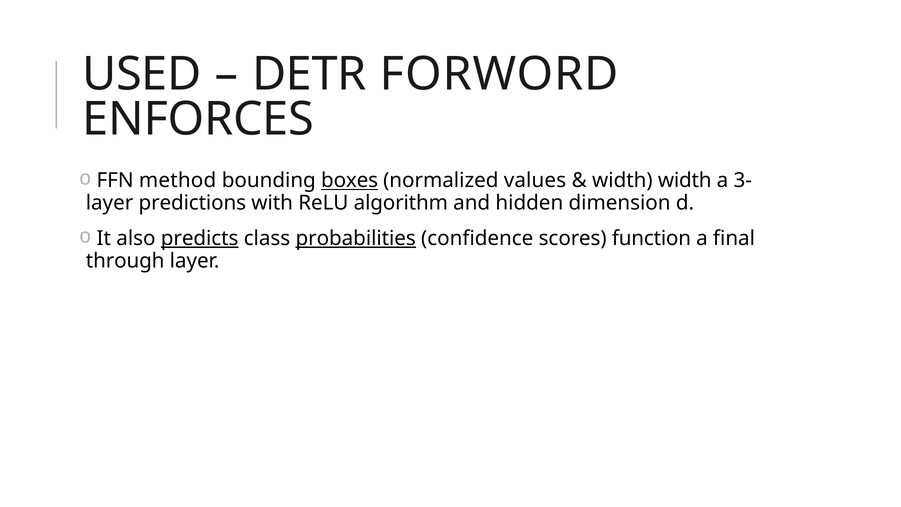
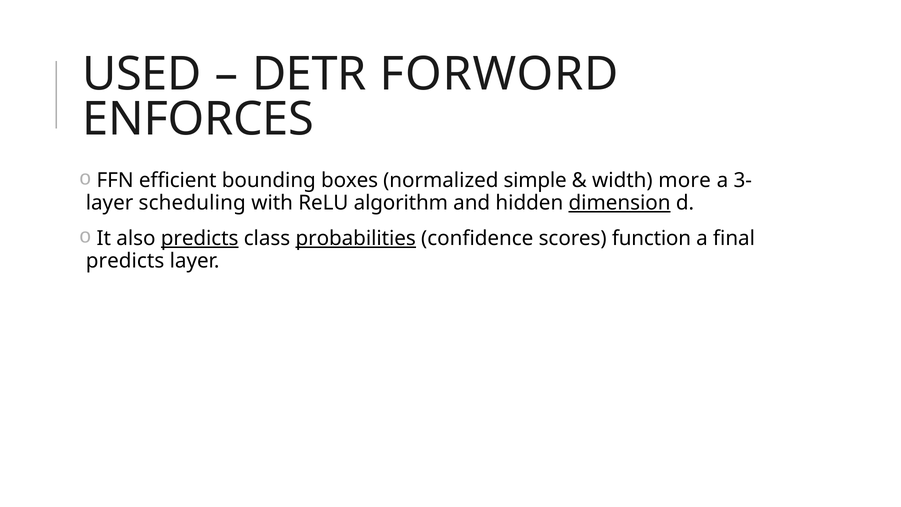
method: method -> efficient
boxes underline: present -> none
values: values -> simple
width width: width -> more
predictions: predictions -> scheduling
dimension underline: none -> present
through at (125, 261): through -> predicts
